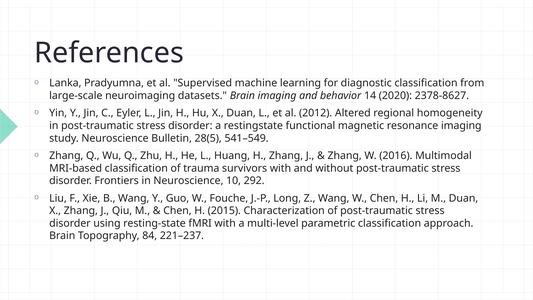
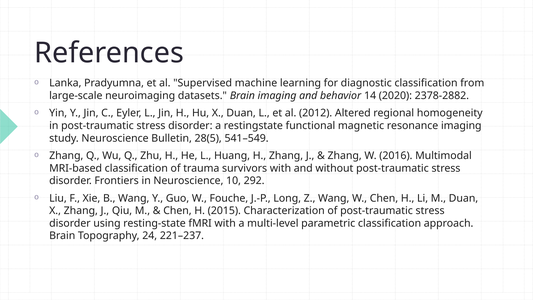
2378-8627: 2378-8627 -> 2378-2882
84: 84 -> 24
